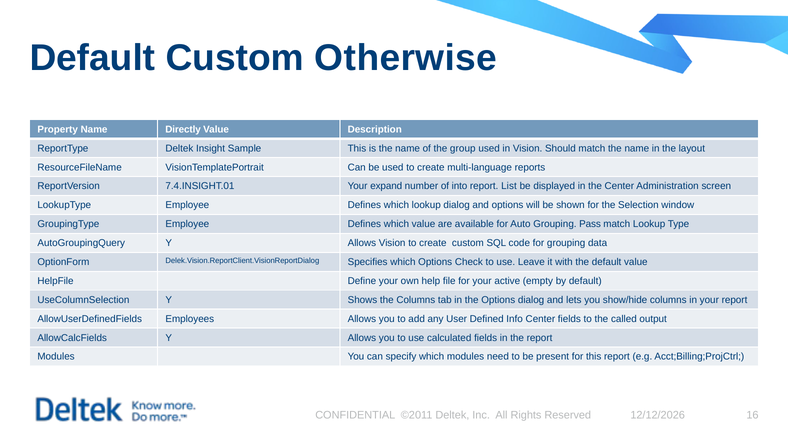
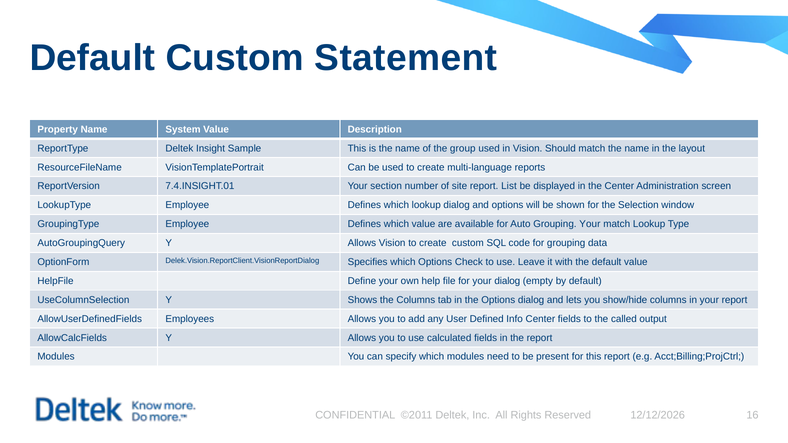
Otherwise: Otherwise -> Statement
Directly: Directly -> System
expand: expand -> section
into: into -> site
Grouping Pass: Pass -> Your
your active: active -> dialog
